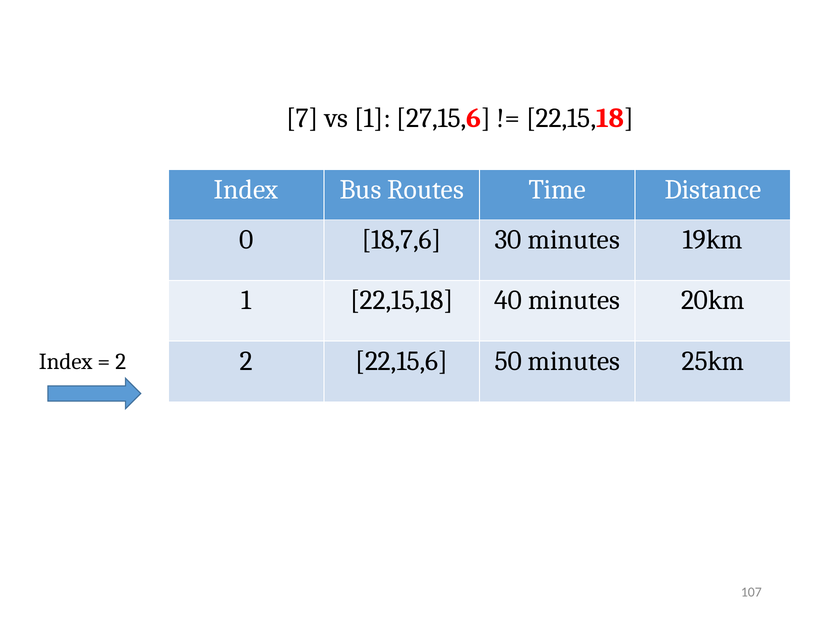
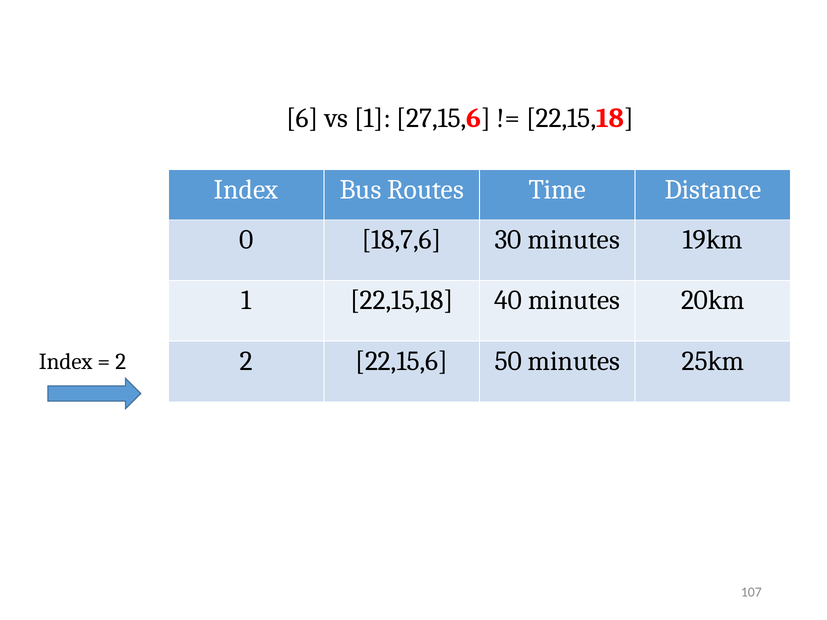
7: 7 -> 6
